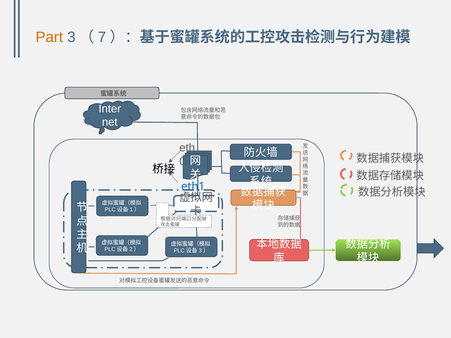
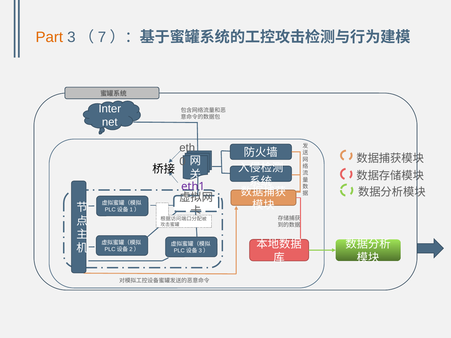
eth1 colour: blue -> purple
